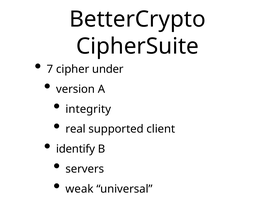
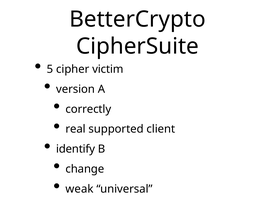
7: 7 -> 5
under: under -> victim
integrity: integrity -> correctly
servers: servers -> change
